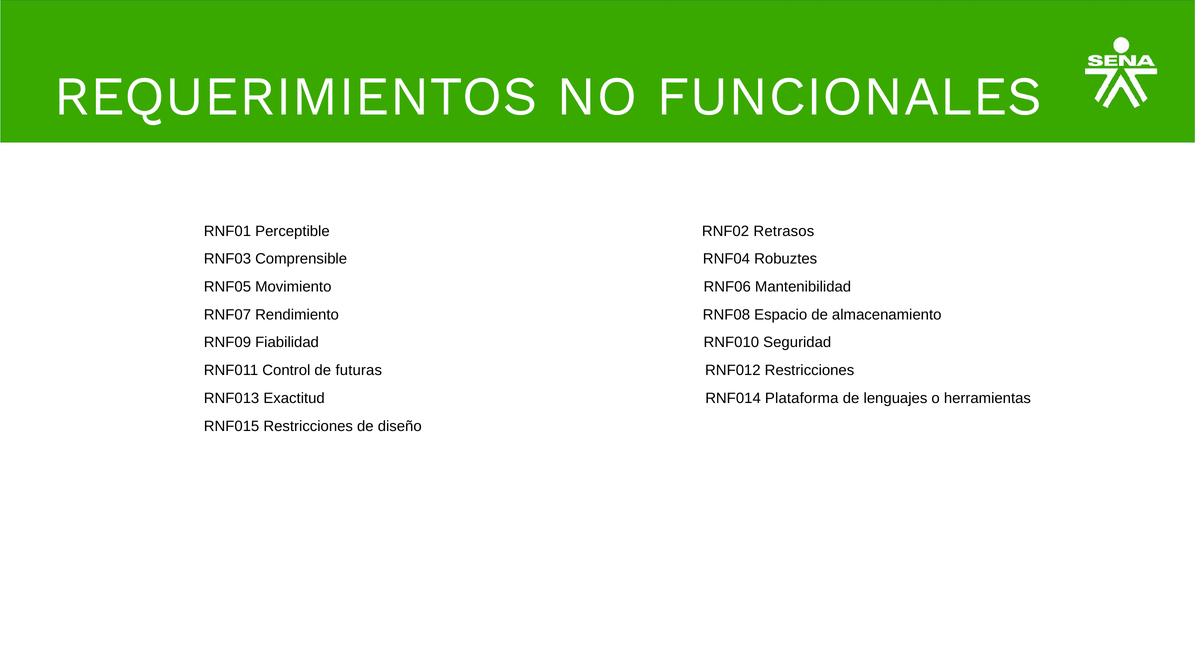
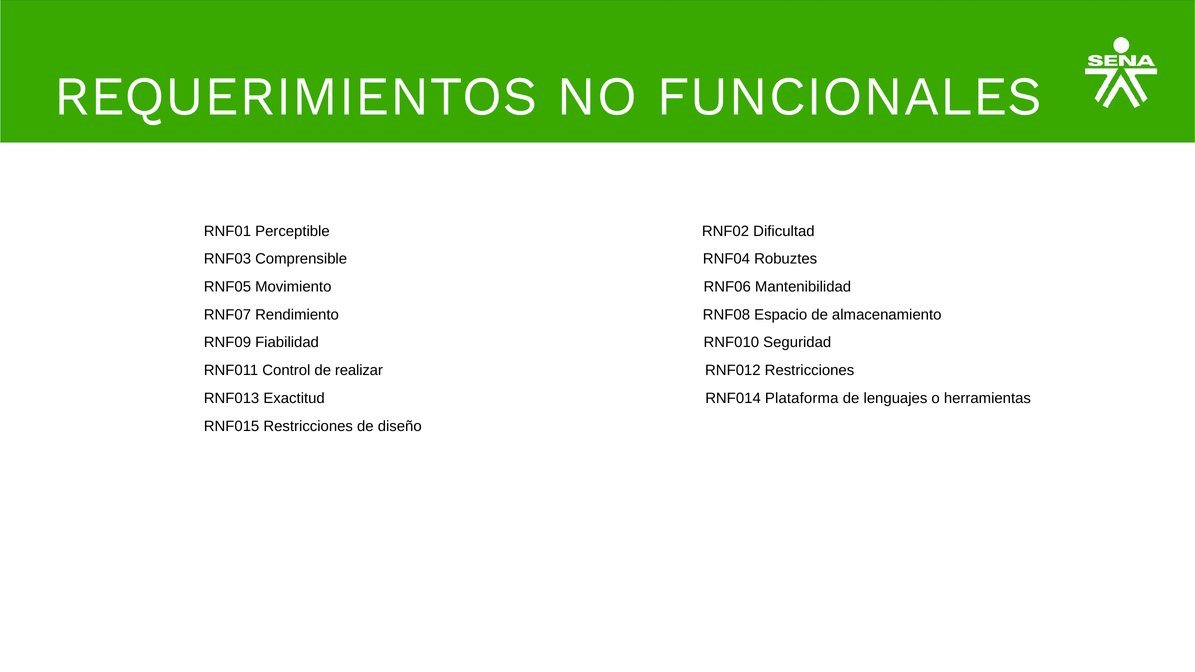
Retrasos: Retrasos -> Dificultad
futuras: futuras -> realizar
